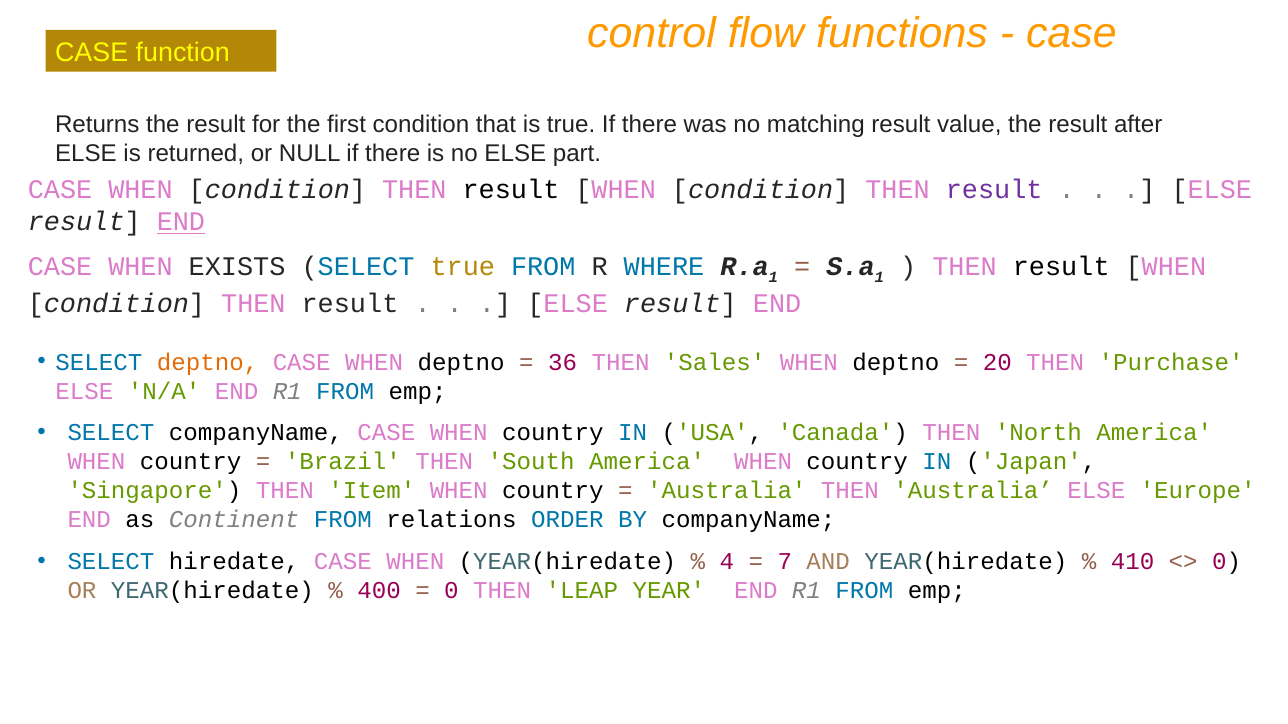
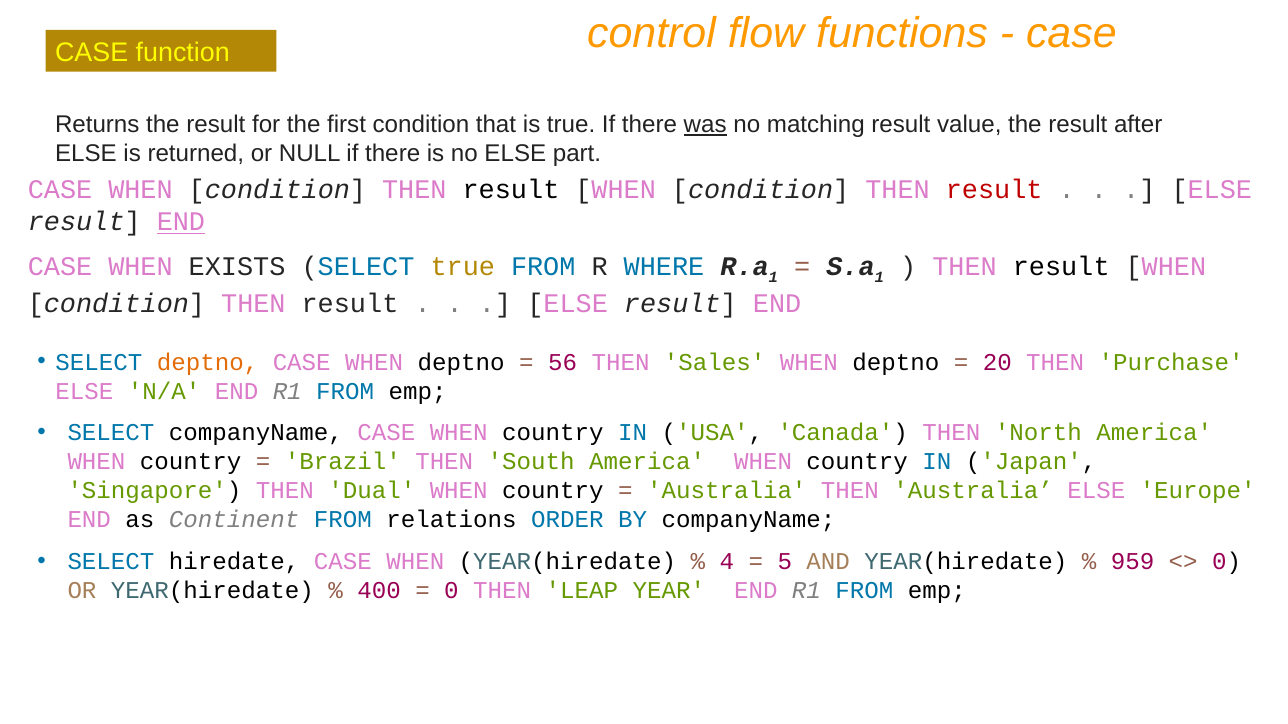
was underline: none -> present
result at (994, 190) colour: purple -> red
36: 36 -> 56
Item: Item -> Dual
7: 7 -> 5
410: 410 -> 959
